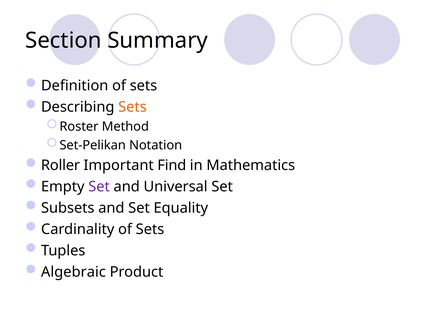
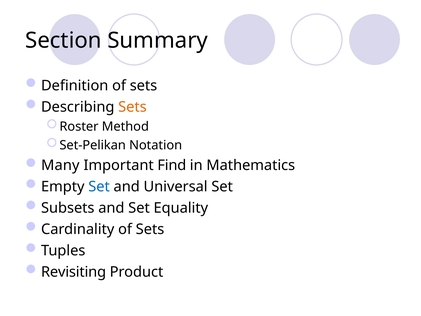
Roller: Roller -> Many
Set at (99, 187) colour: purple -> blue
Algebraic: Algebraic -> Revisiting
